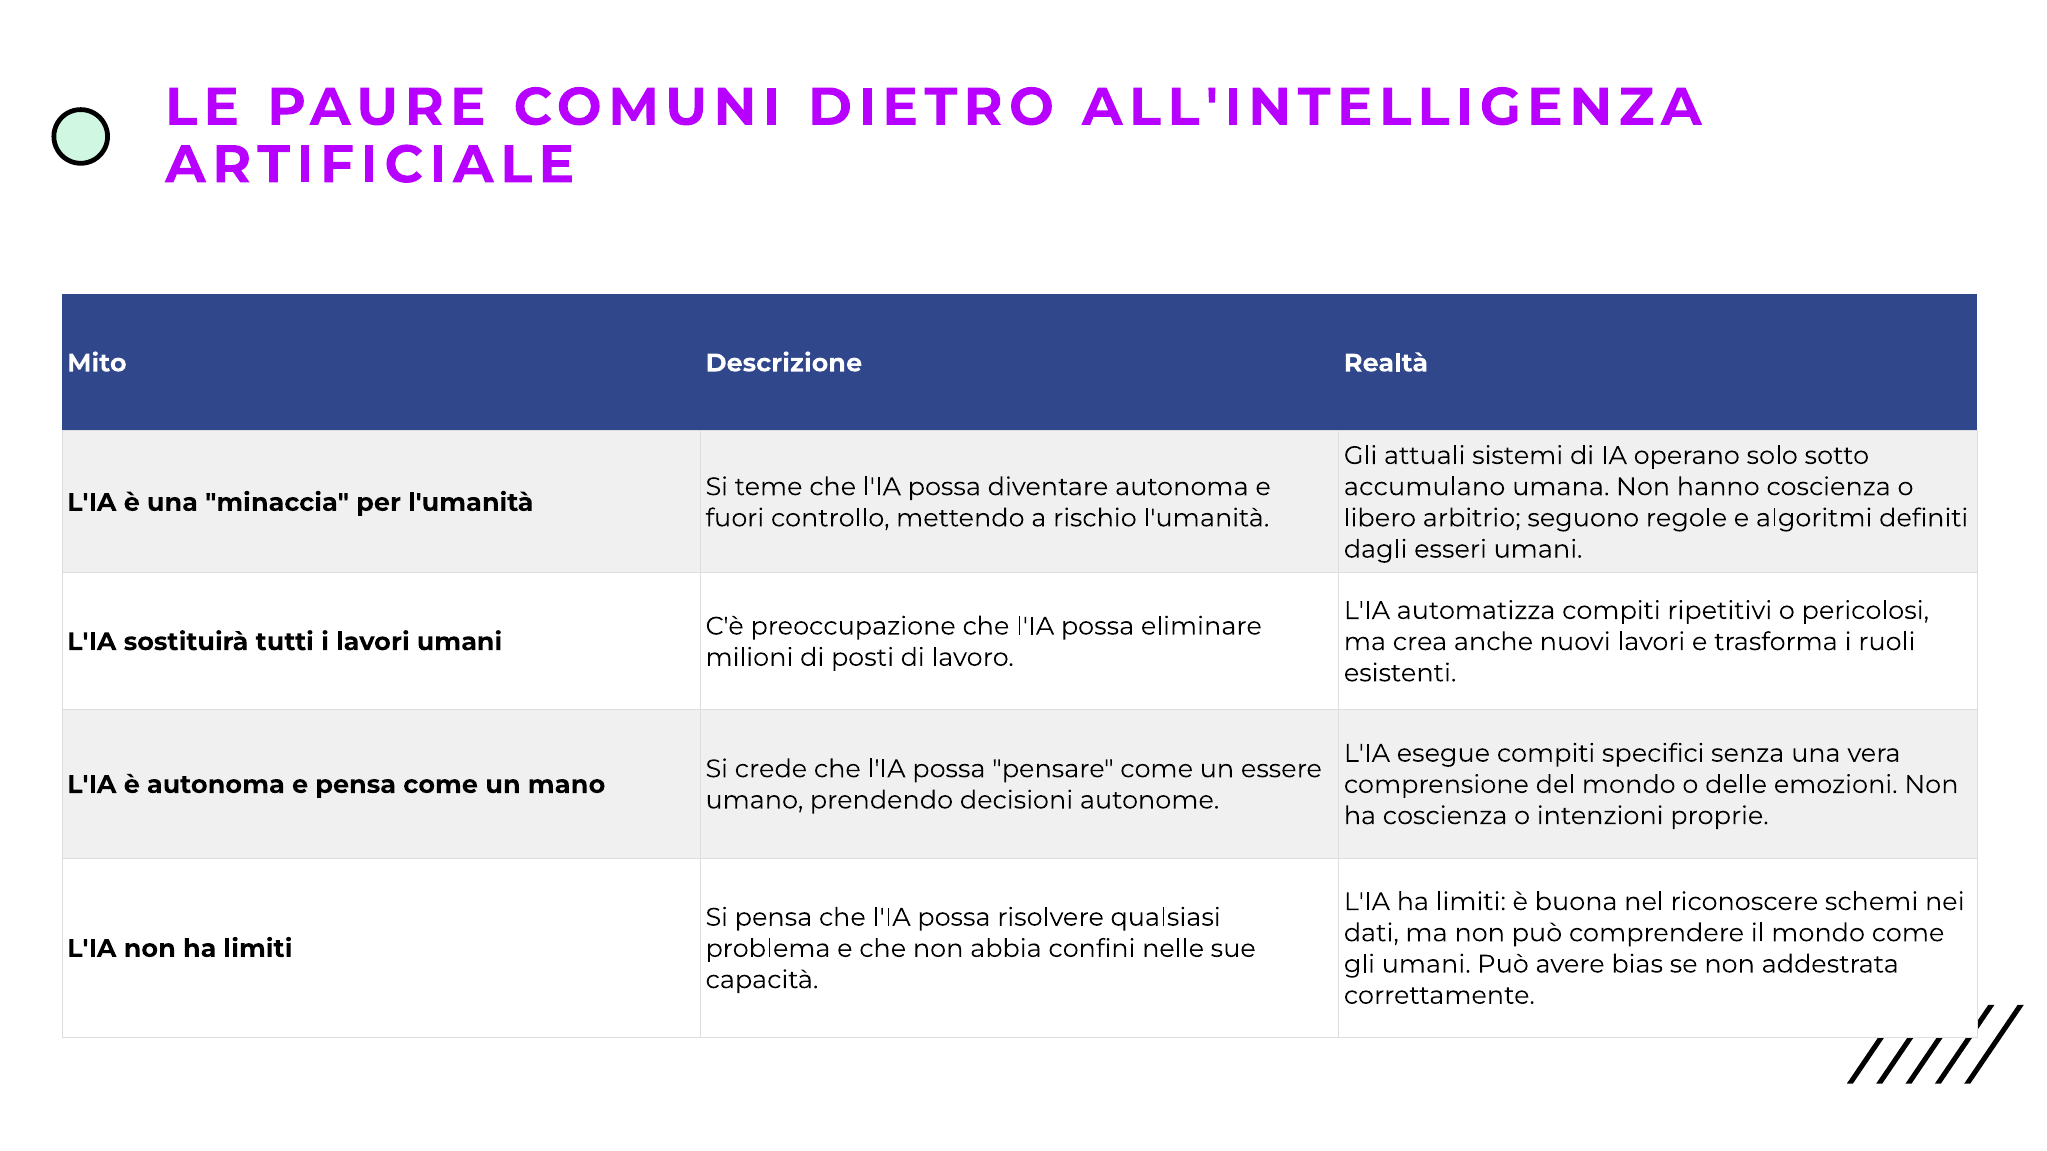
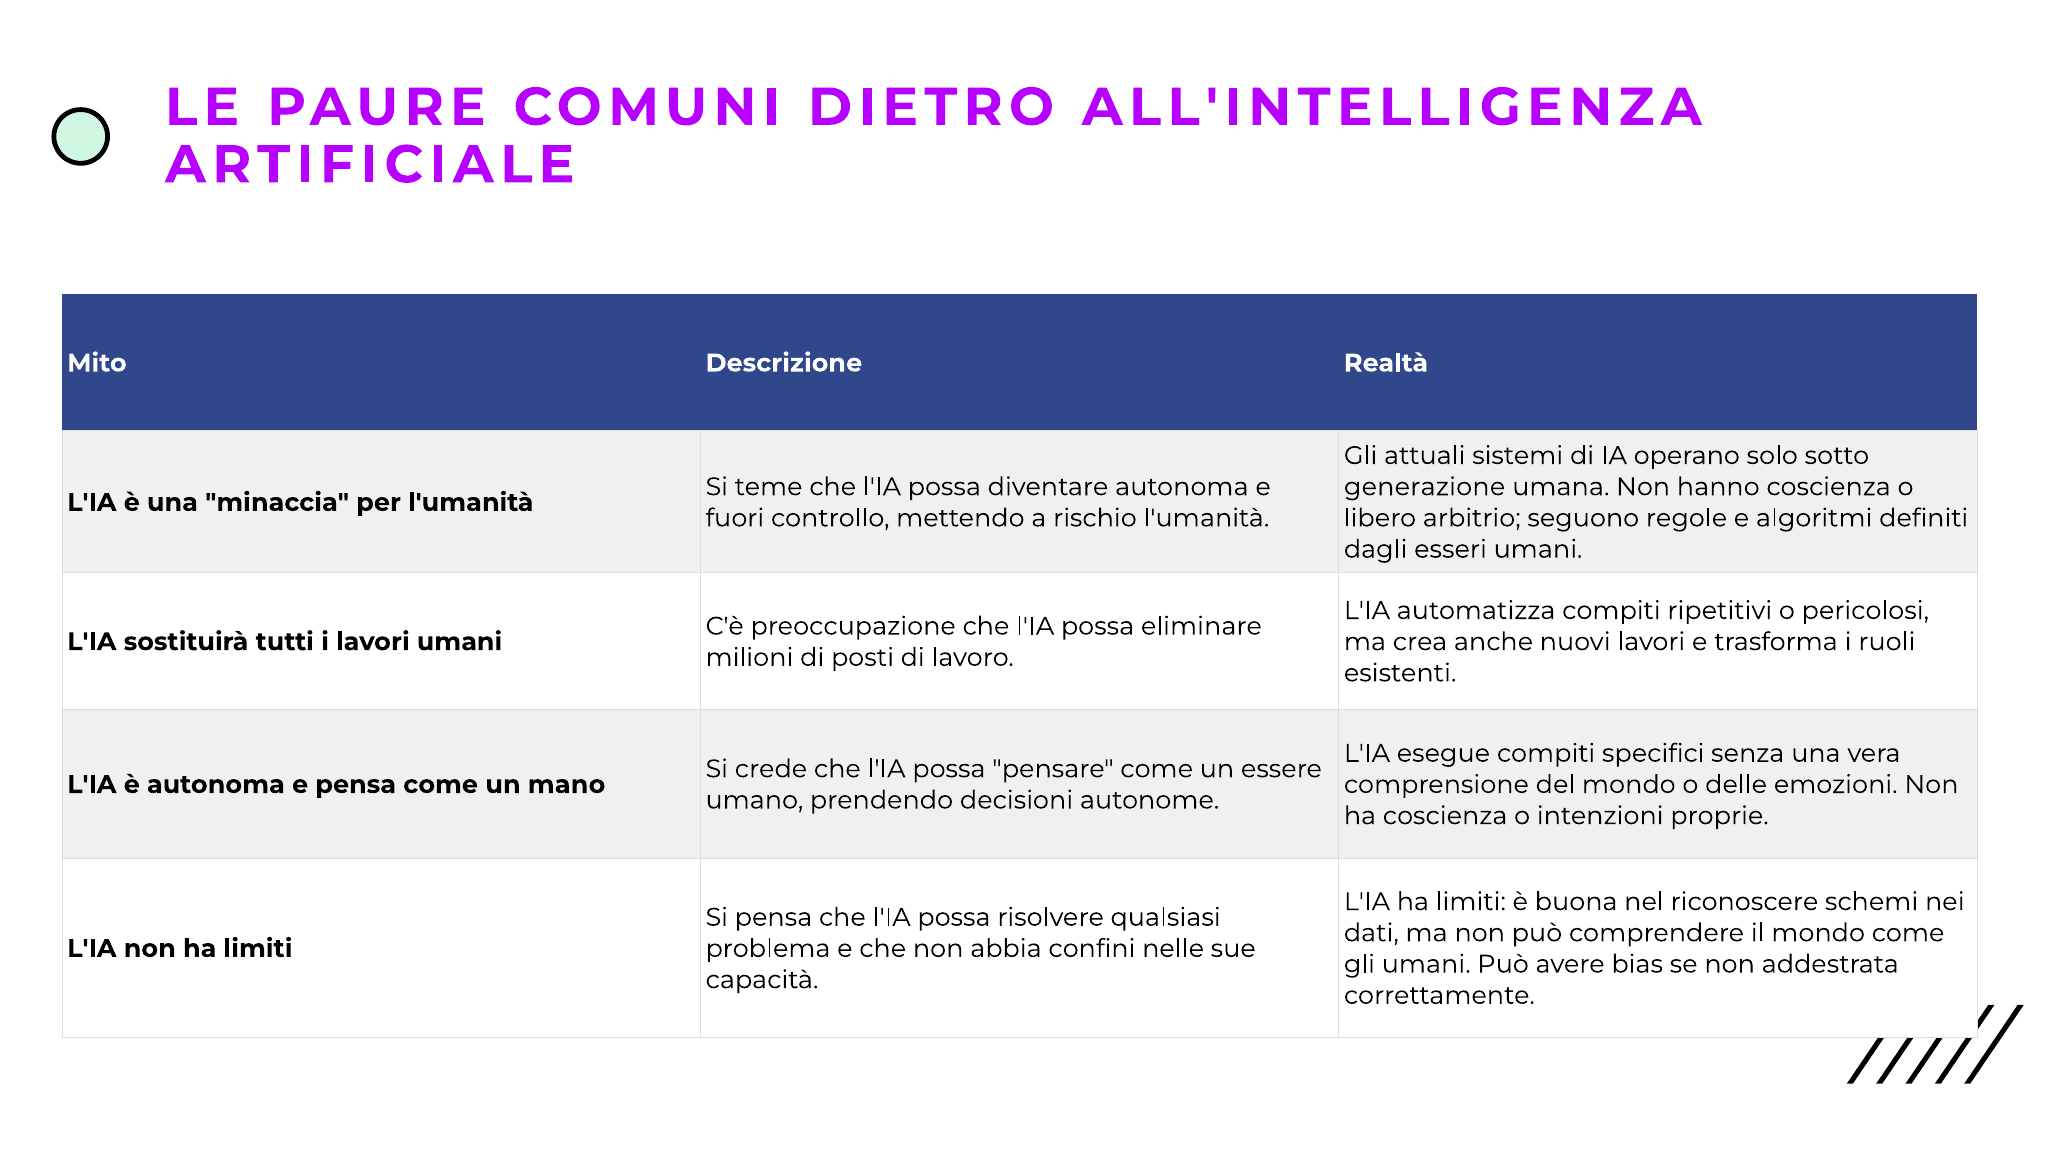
accumulano: accumulano -> generazione
